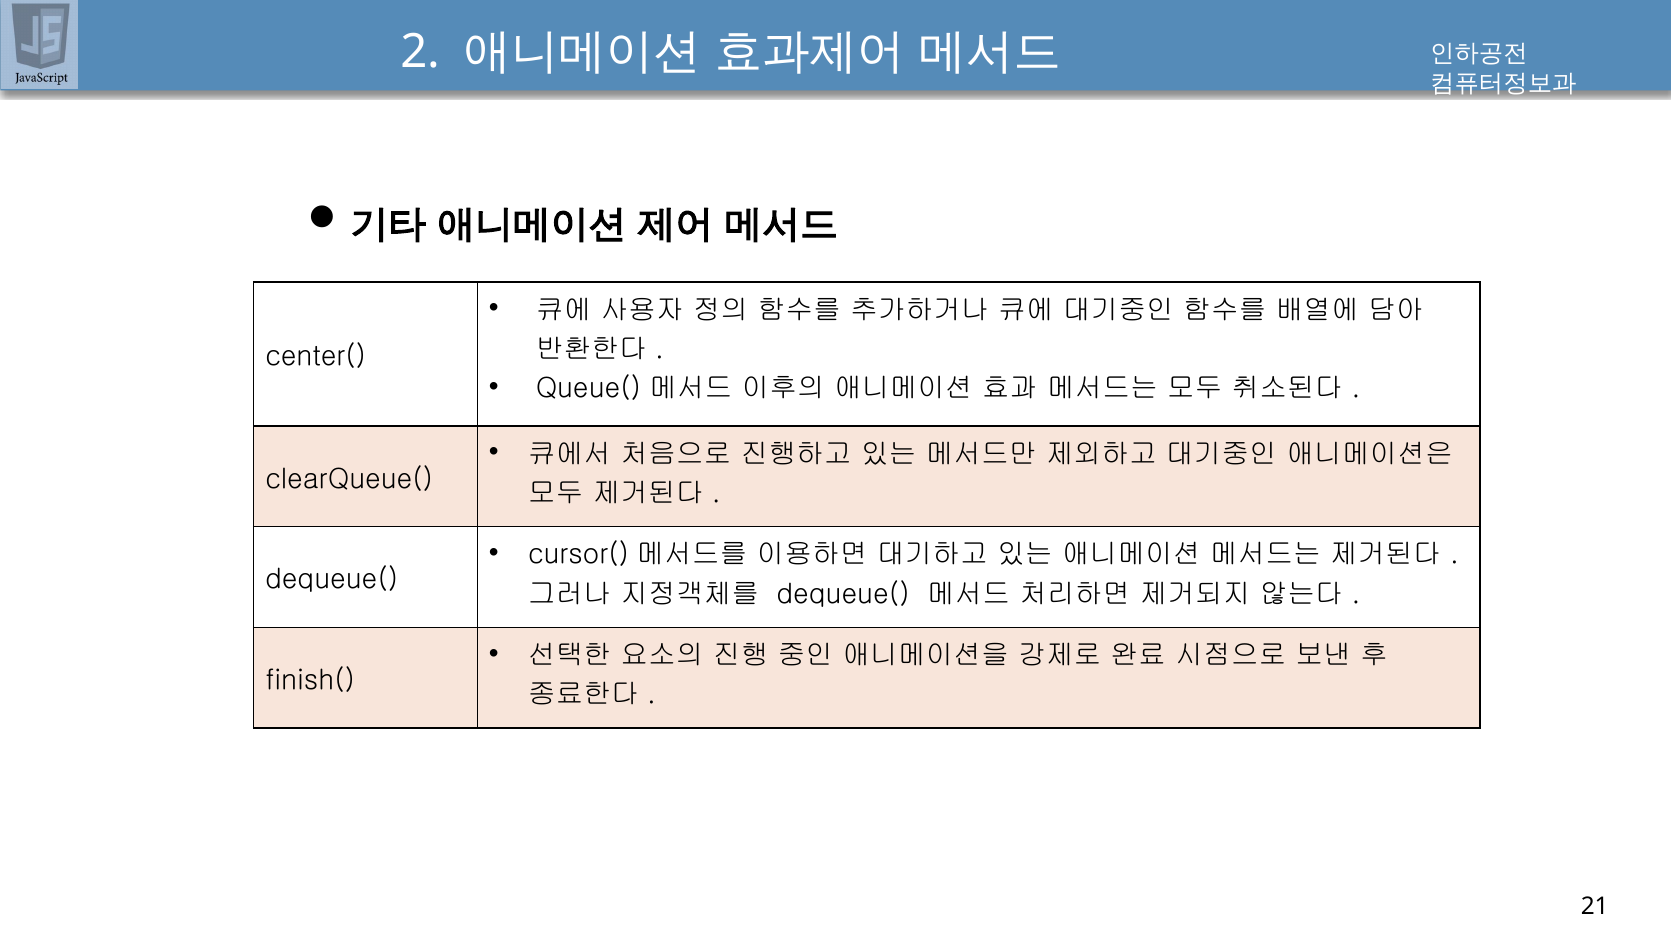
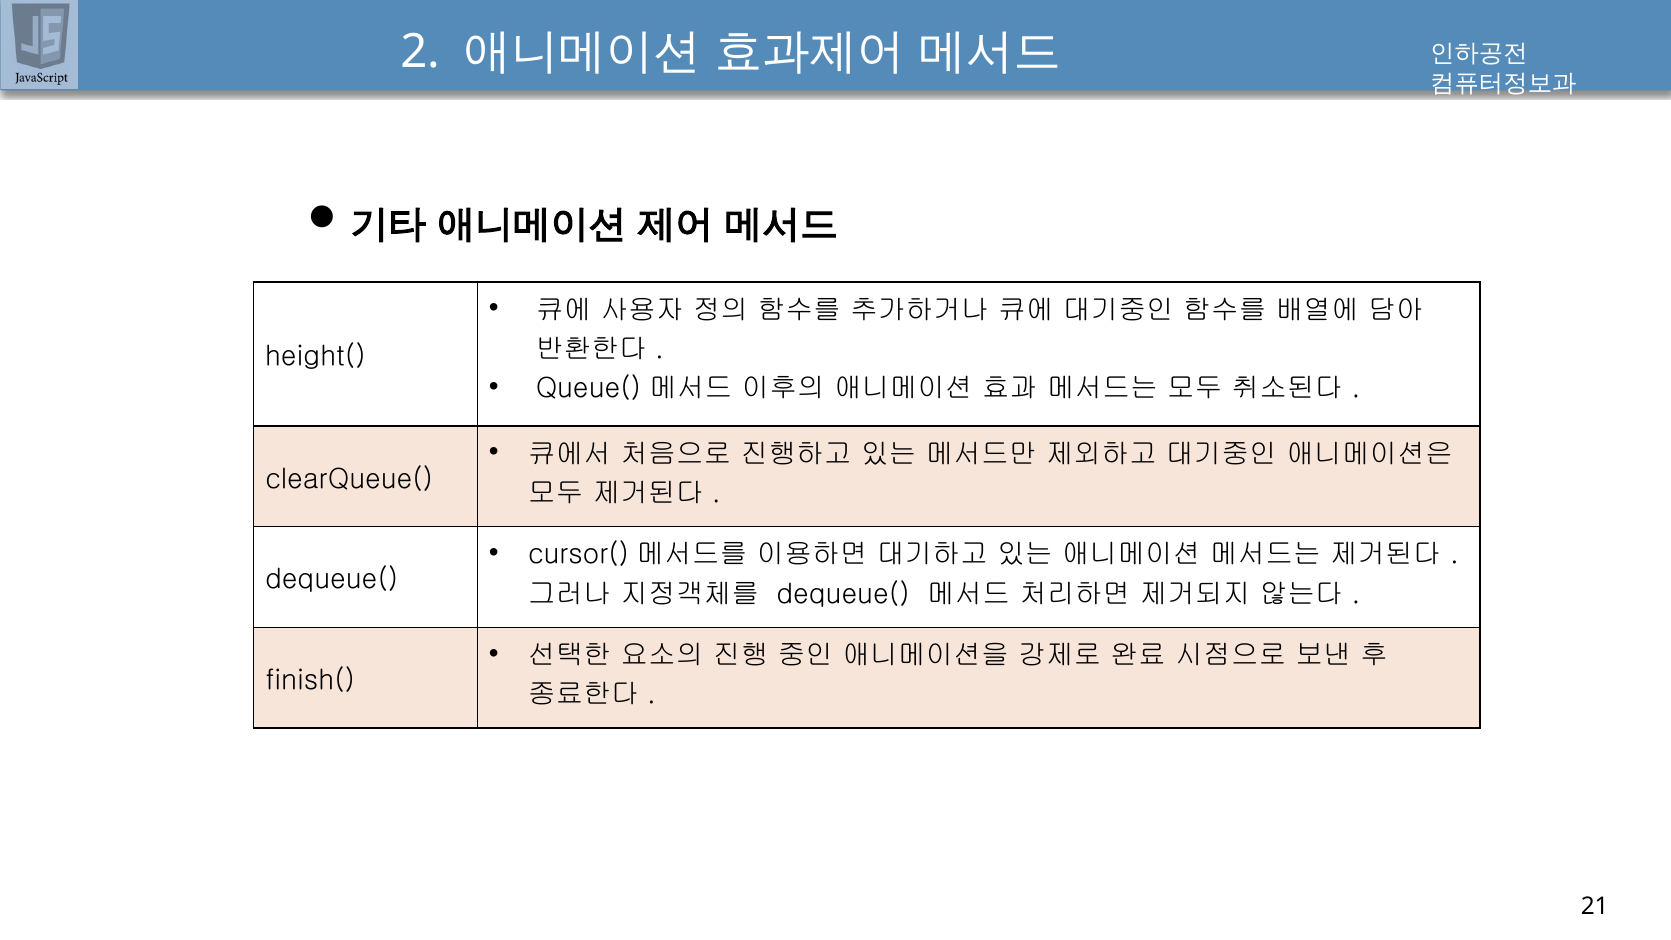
center(: center( -> height(
